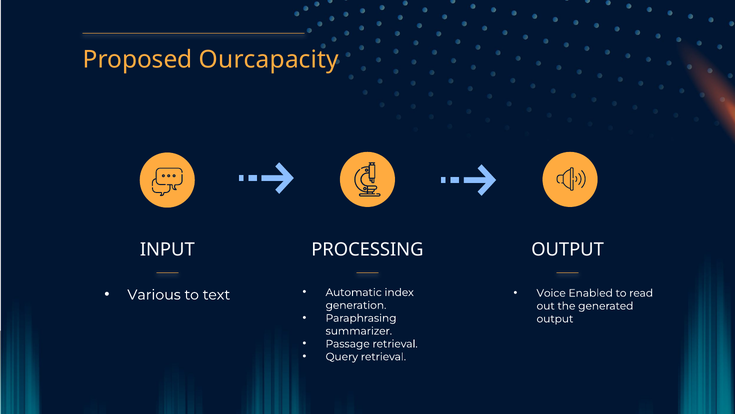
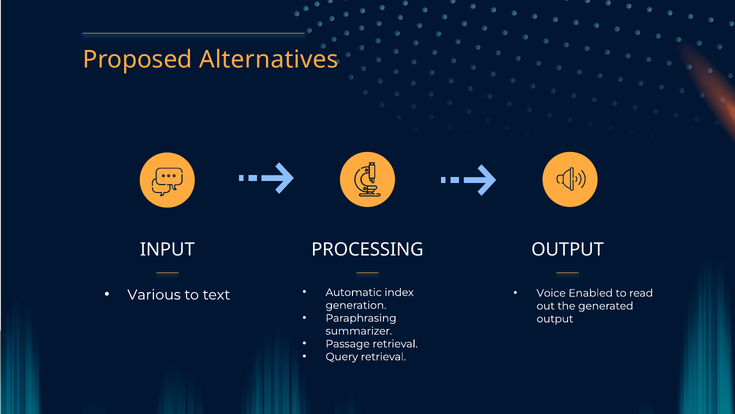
Ourcapacity: Ourcapacity -> Alternatives
